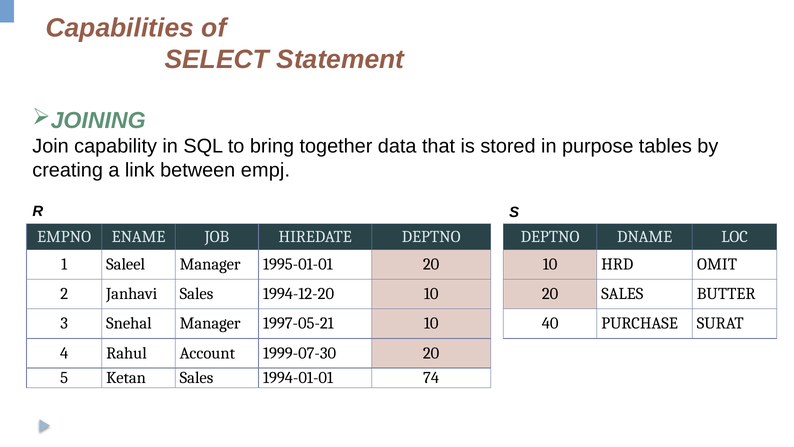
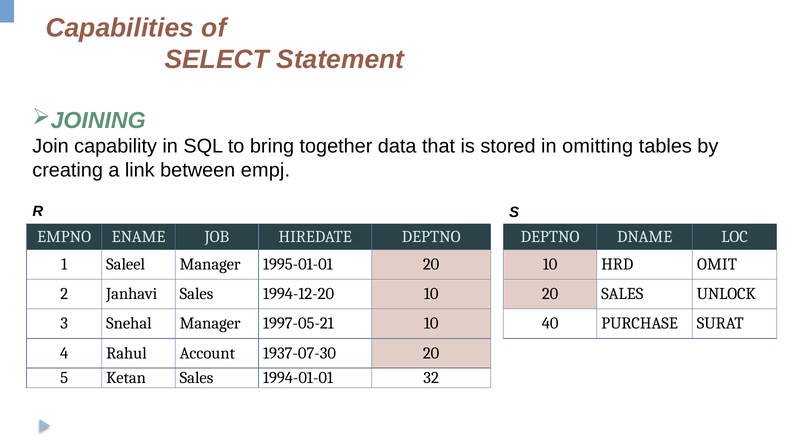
purpose: purpose -> omitting
BUTTER: BUTTER -> UNLOCK
1999-07-30: 1999-07-30 -> 1937-07-30
74: 74 -> 32
